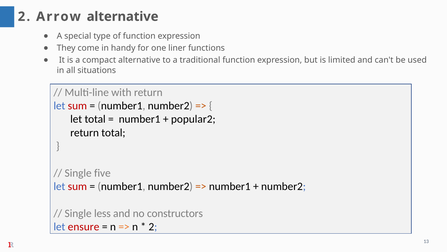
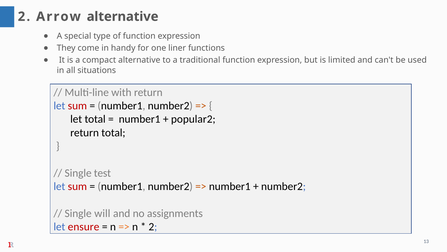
five: five -> test
less: less -> will
constructors: constructors -> assignments
